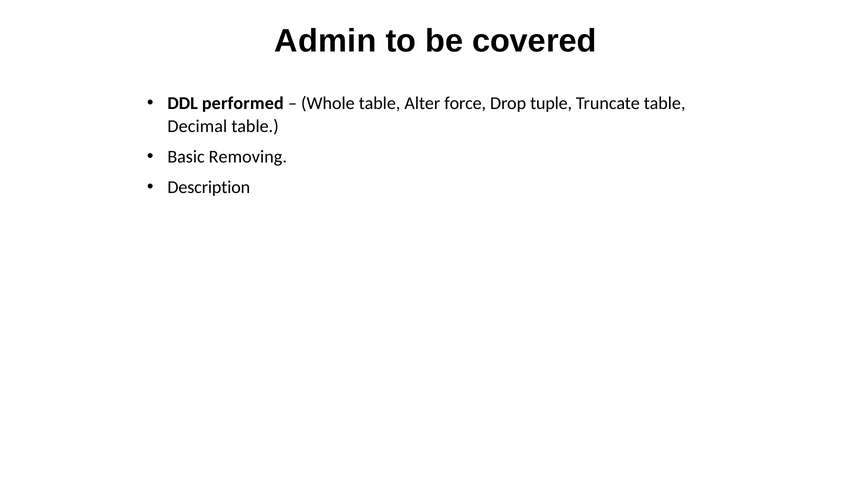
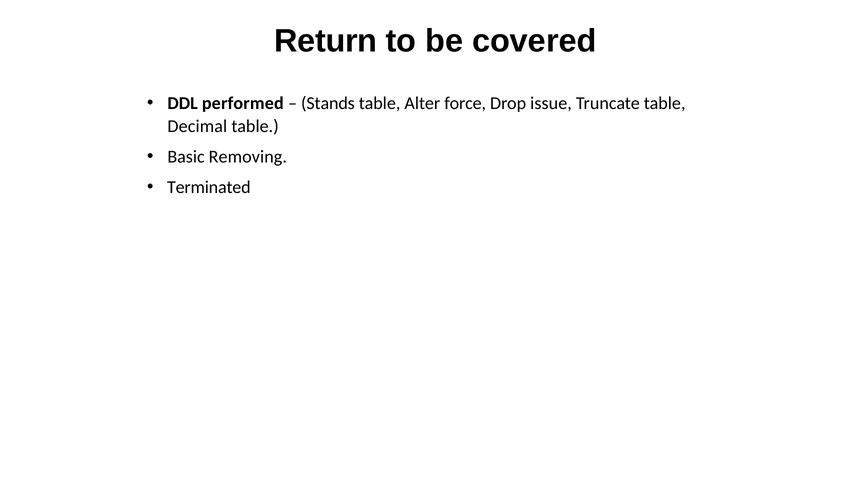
Admin: Admin -> Return
Whole: Whole -> Stands
tuple: tuple -> issue
Description: Description -> Terminated
